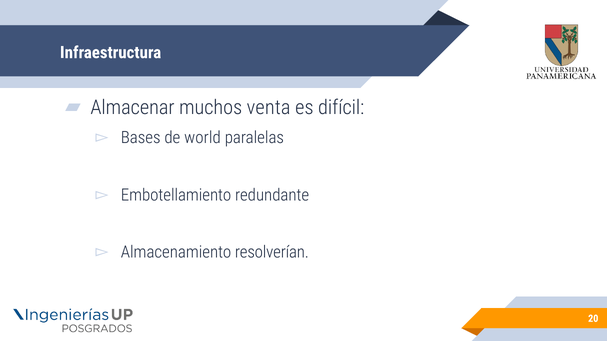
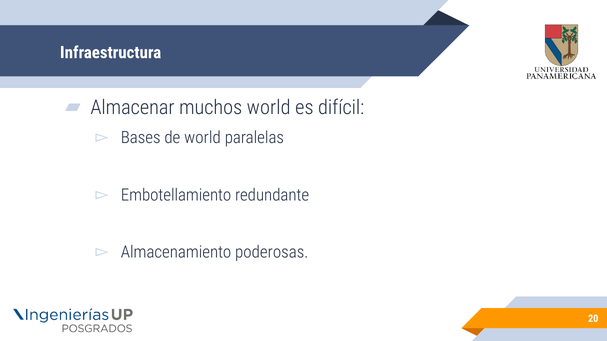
muchos venta: venta -> world
resolverían: resolverían -> poderosas
